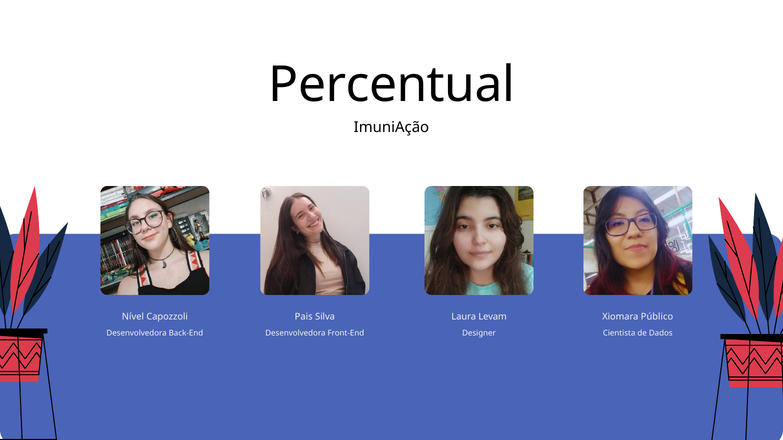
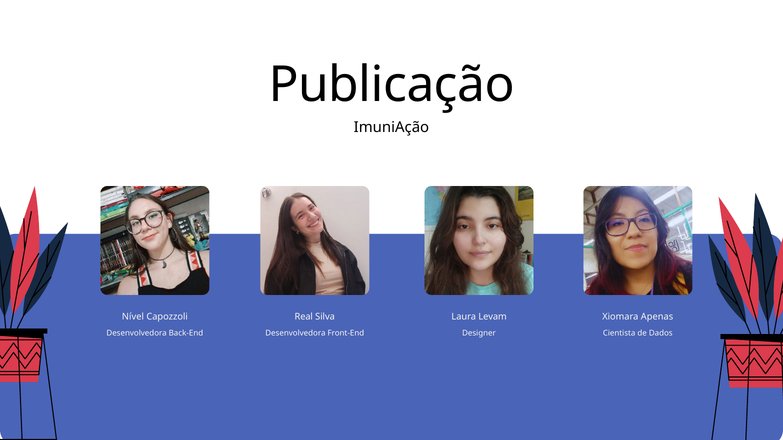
Percentual: Percentual -> Publicação
Pais: Pais -> Real
Público: Público -> Apenas
